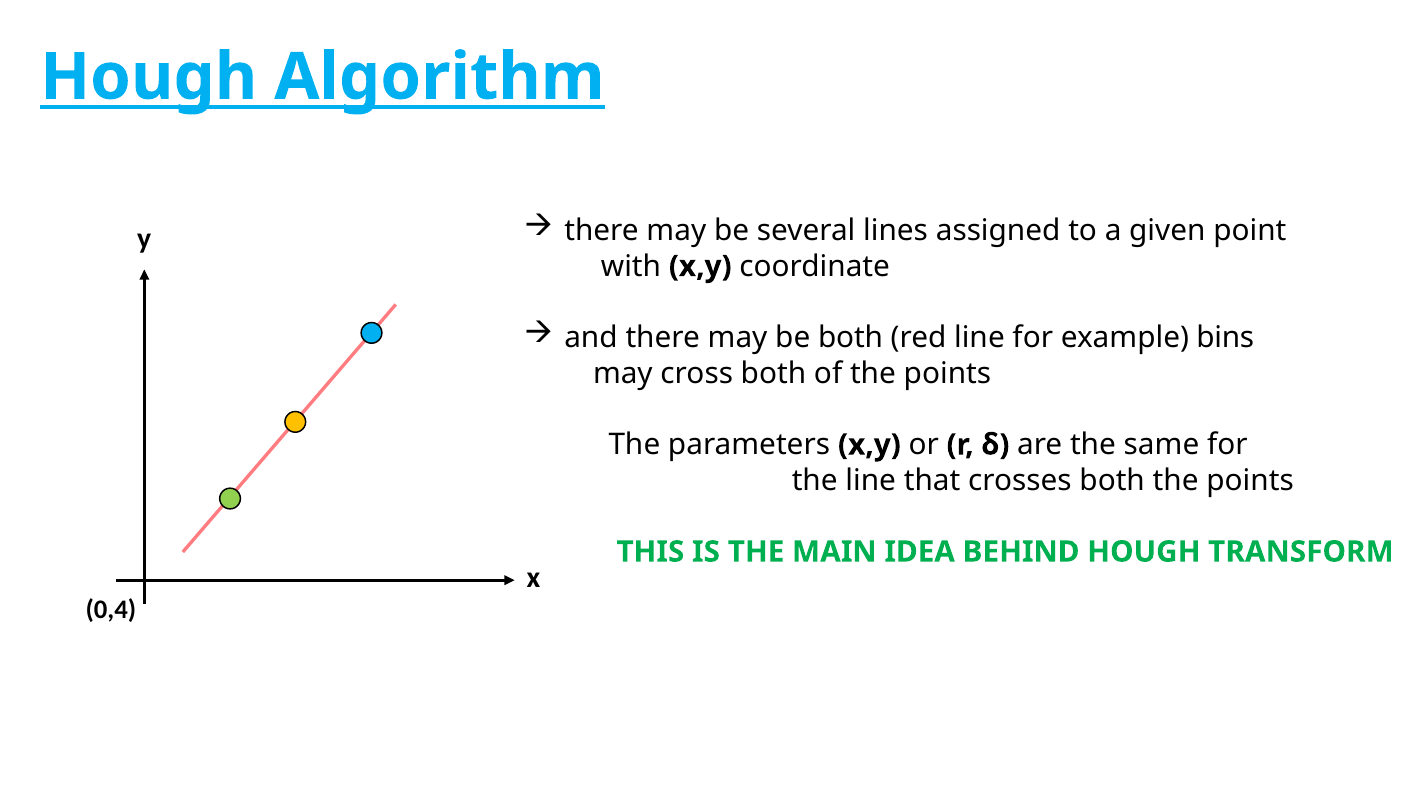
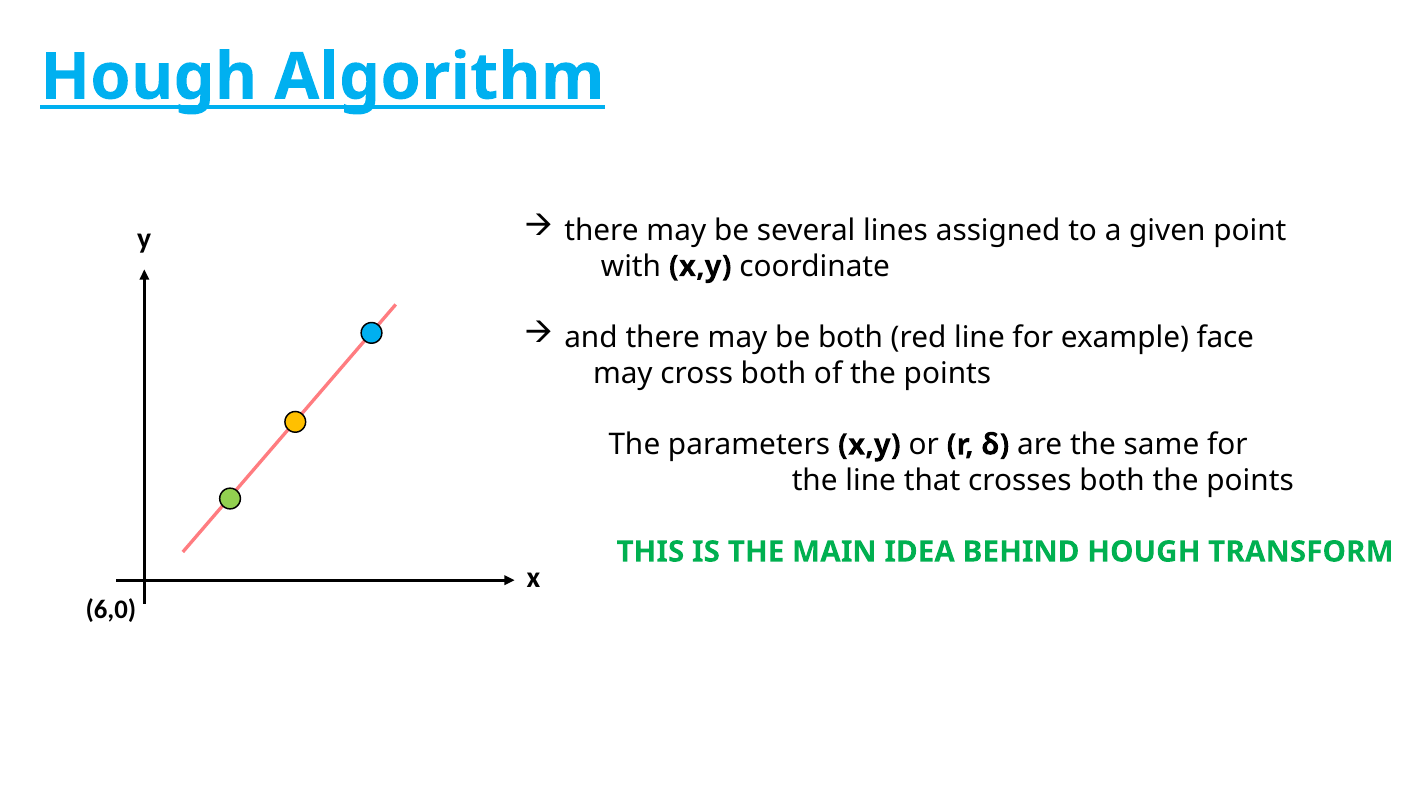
bins: bins -> face
0,4: 0,4 -> 6,0
